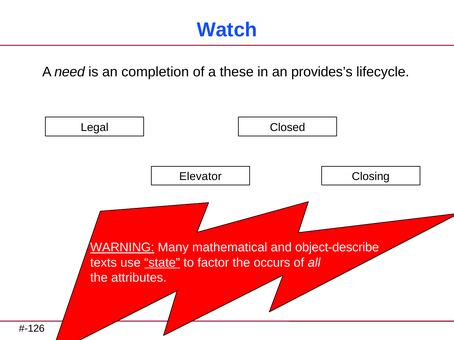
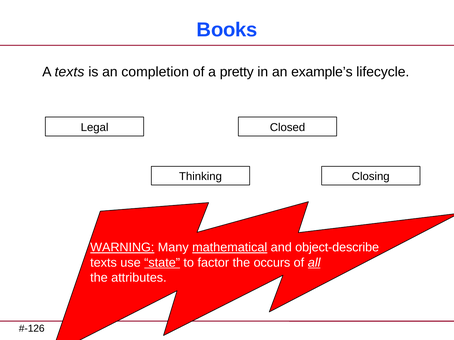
Watch: Watch -> Books
A need: need -> texts
these: these -> pretty
provides’s: provides’s -> example’s
Elevator: Elevator -> Thinking
mathematical underline: none -> present
all underline: none -> present
